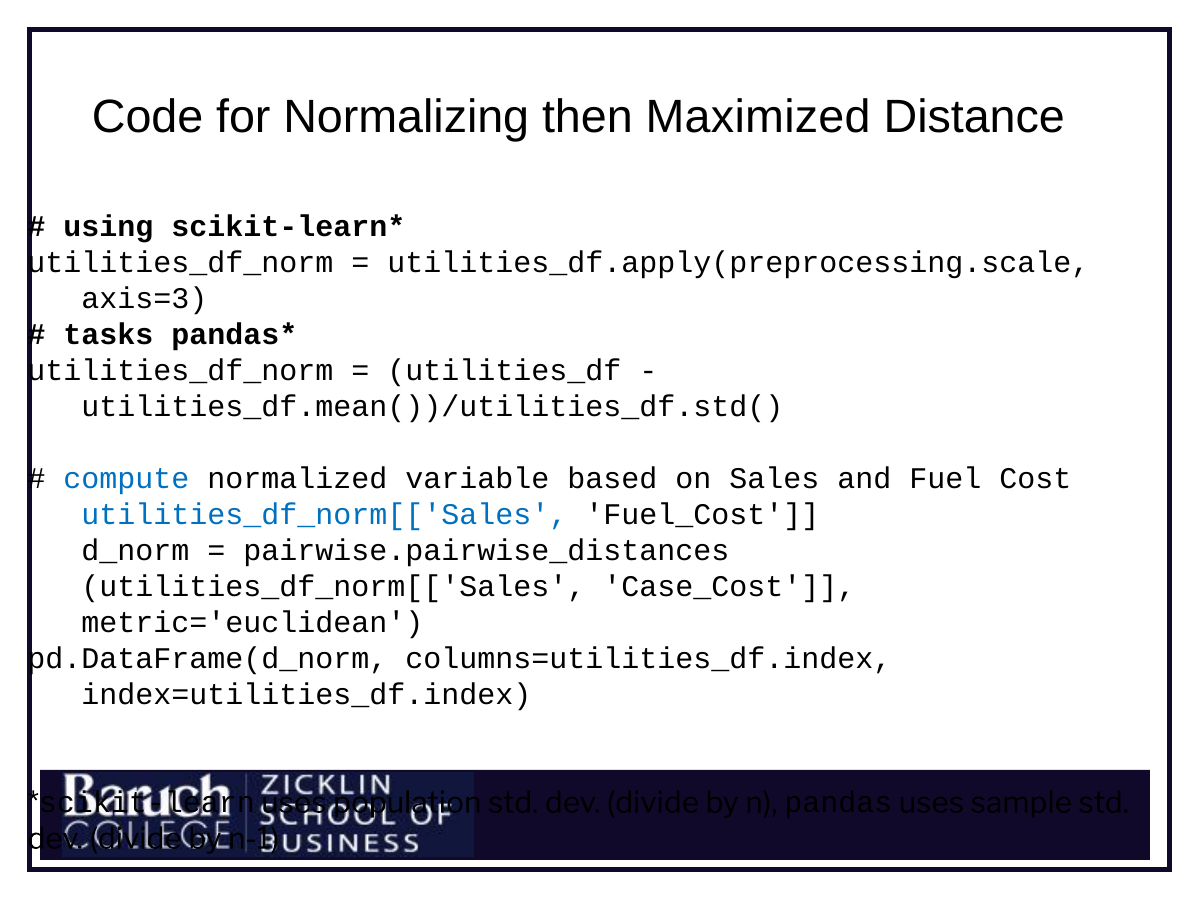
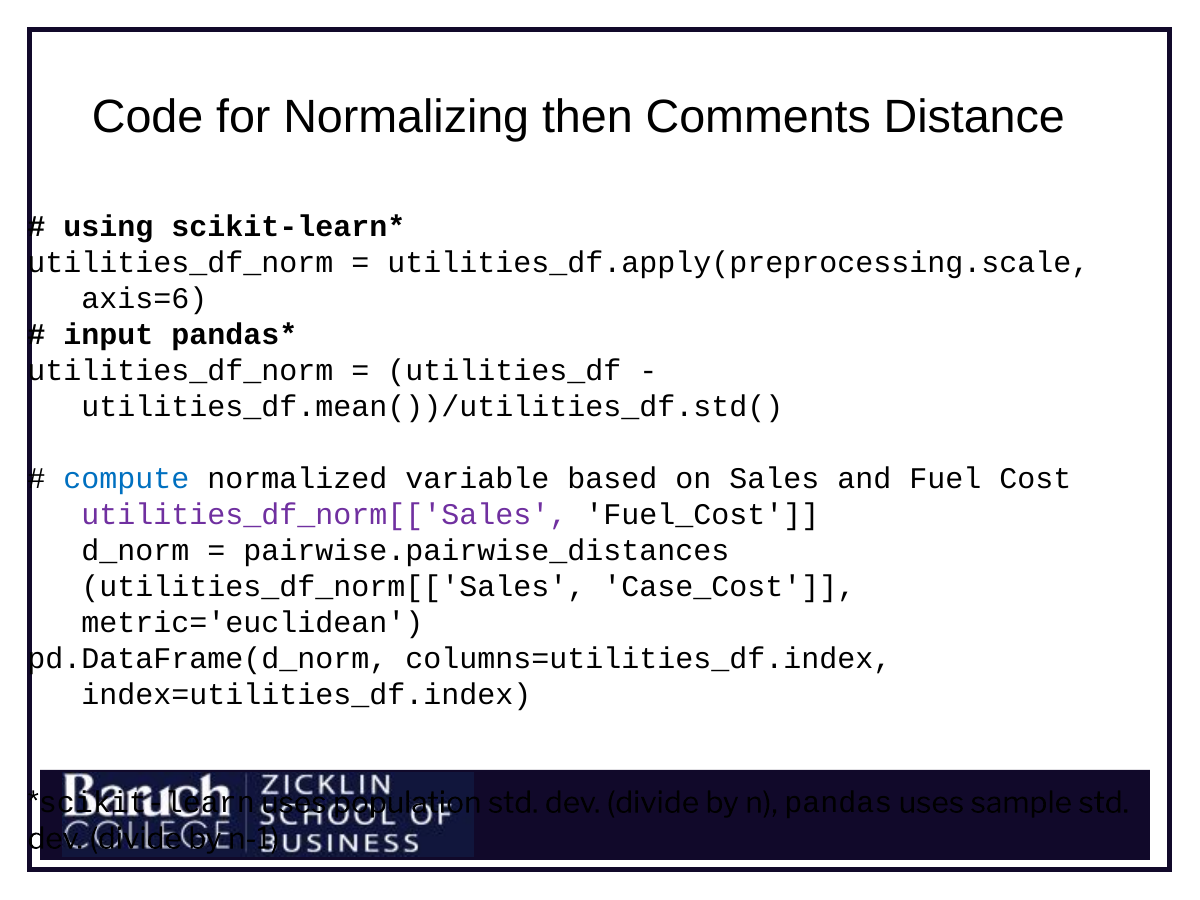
Maximized: Maximized -> Comments
axis=3: axis=3 -> axis=6
tasks: tasks -> input
utilities_df_norm[['Sales at (324, 515) colour: blue -> purple
